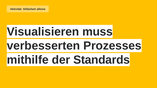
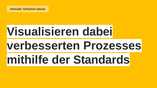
muss: muss -> dabei
